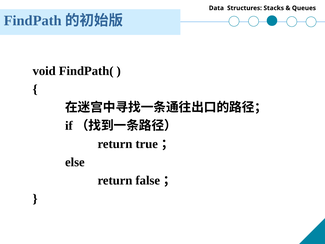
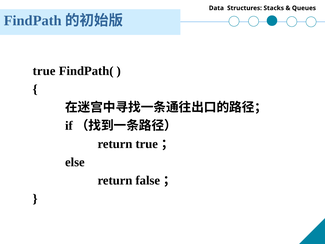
void at (44, 71): void -> true
